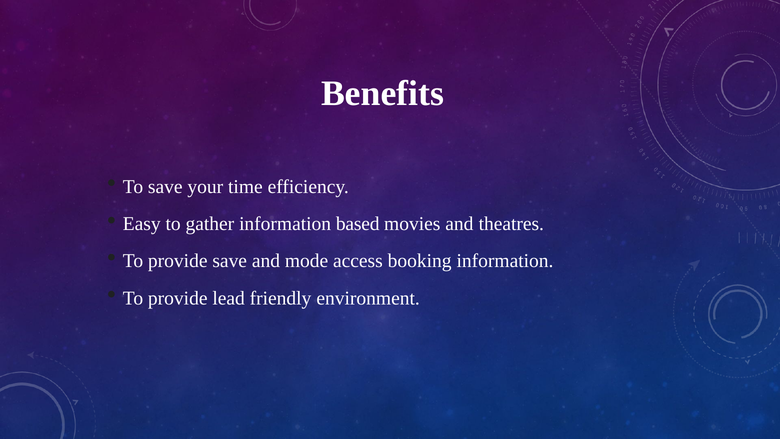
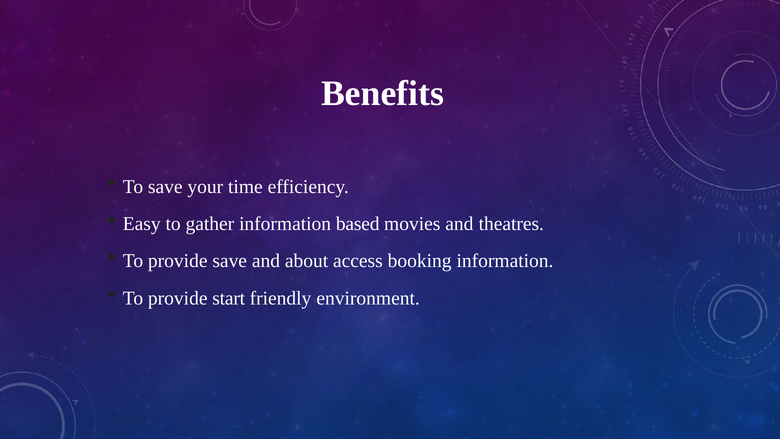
mode: mode -> about
lead: lead -> start
